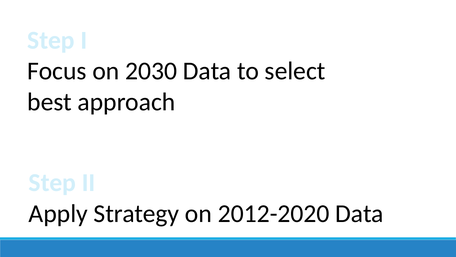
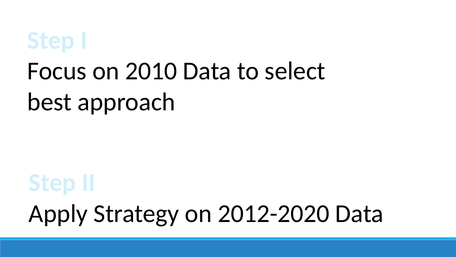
2030: 2030 -> 2010
